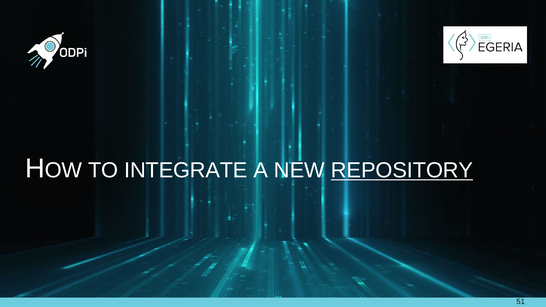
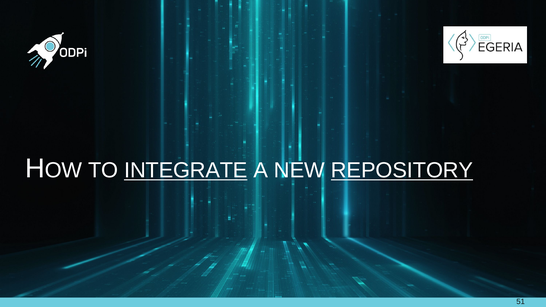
INTEGRATE underline: none -> present
